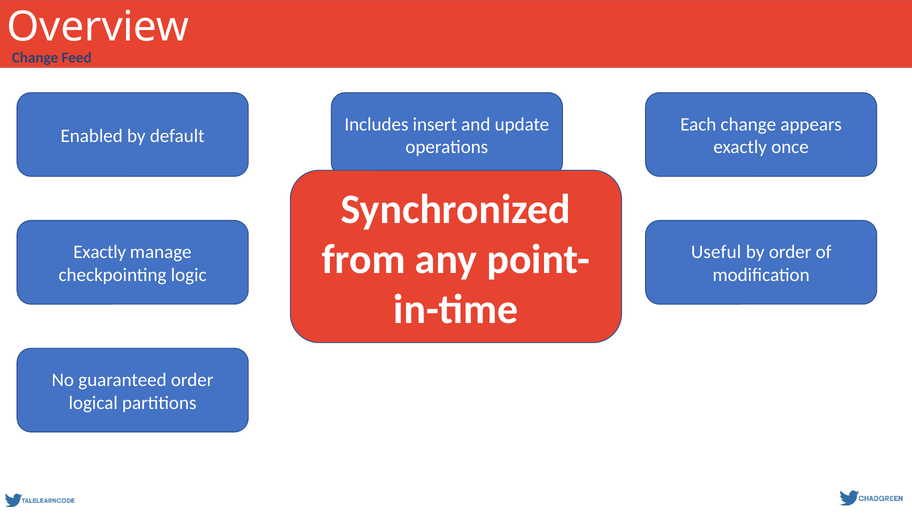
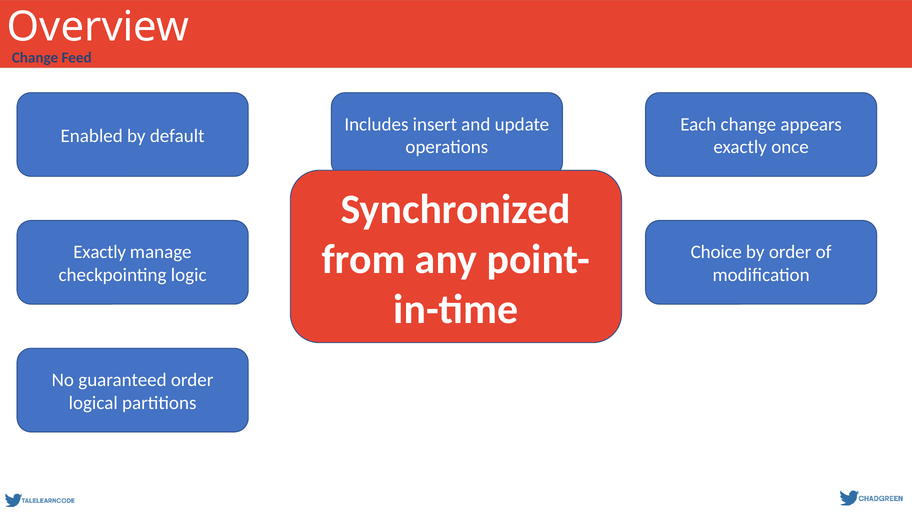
Useful: Useful -> Choice
